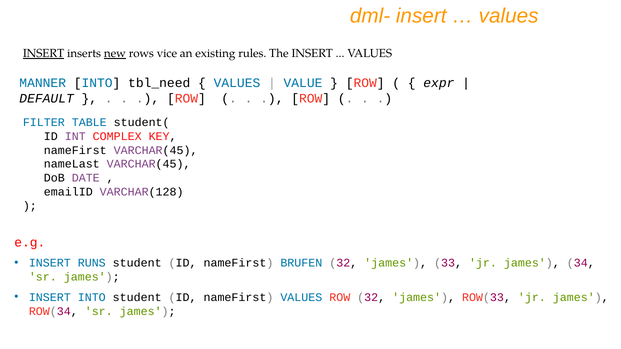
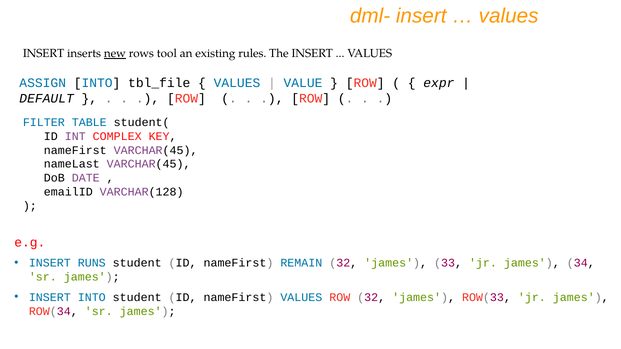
INSERT at (44, 54) underline: present -> none
vice: vice -> tool
MANNER: MANNER -> ASSIGN
tbl_need: tbl_need -> tbl_file
BRUFEN: BRUFEN -> REMAIN
